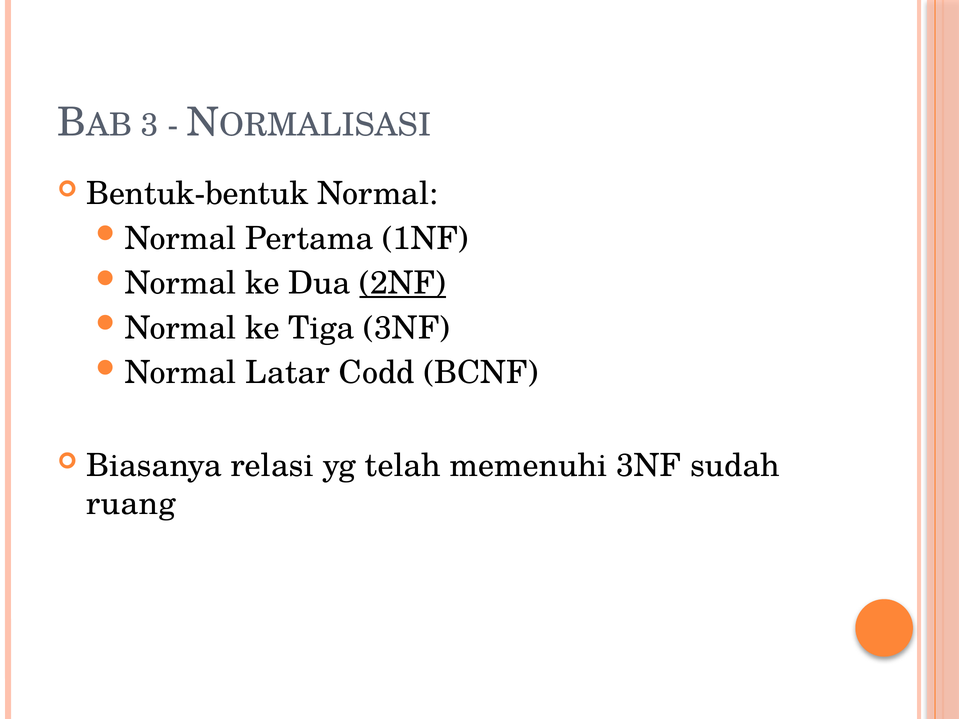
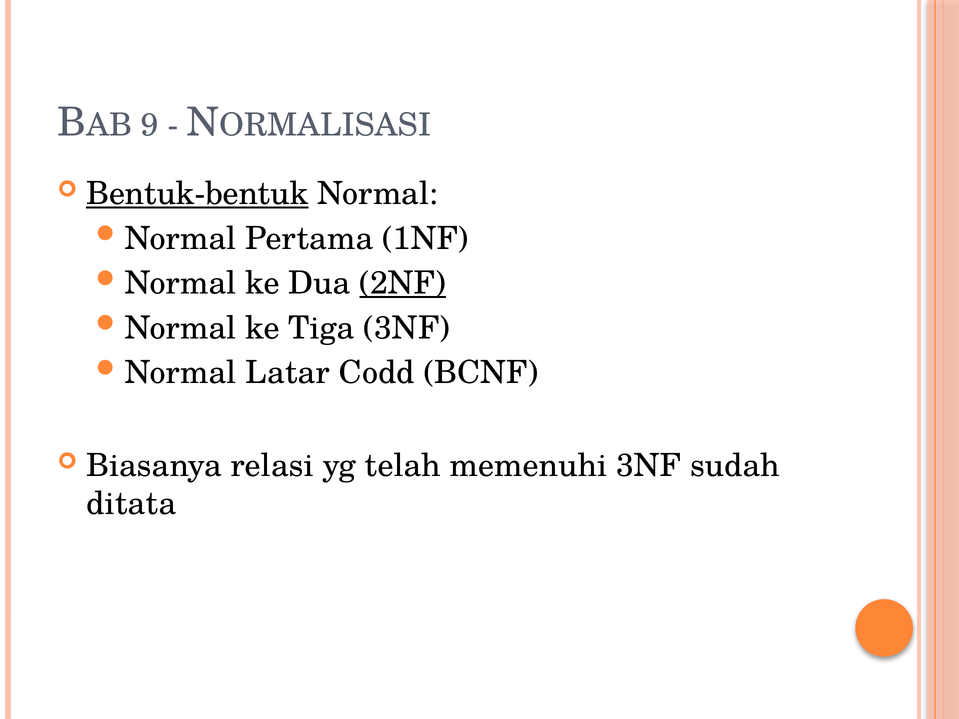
3: 3 -> 9
Bentuk-bentuk underline: none -> present
ruang: ruang -> ditata
